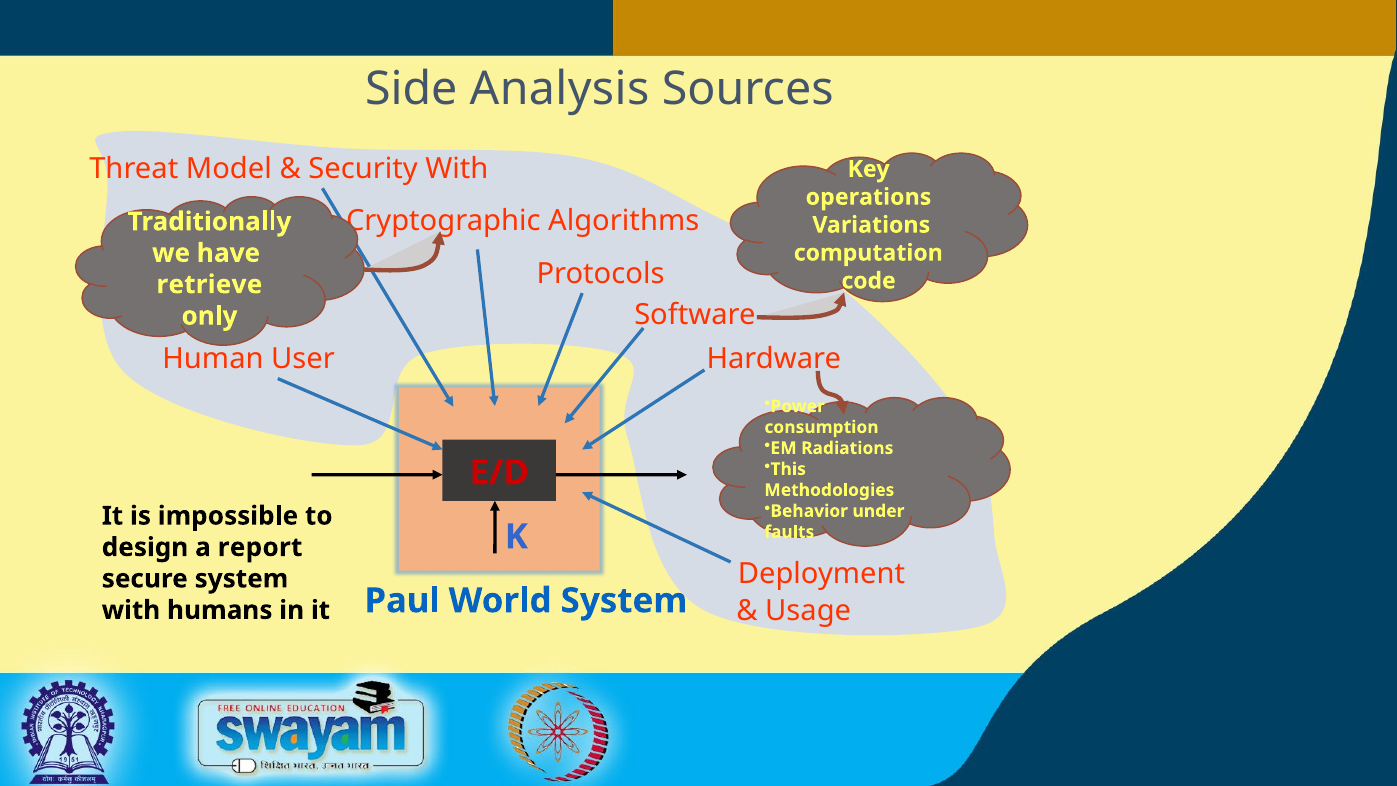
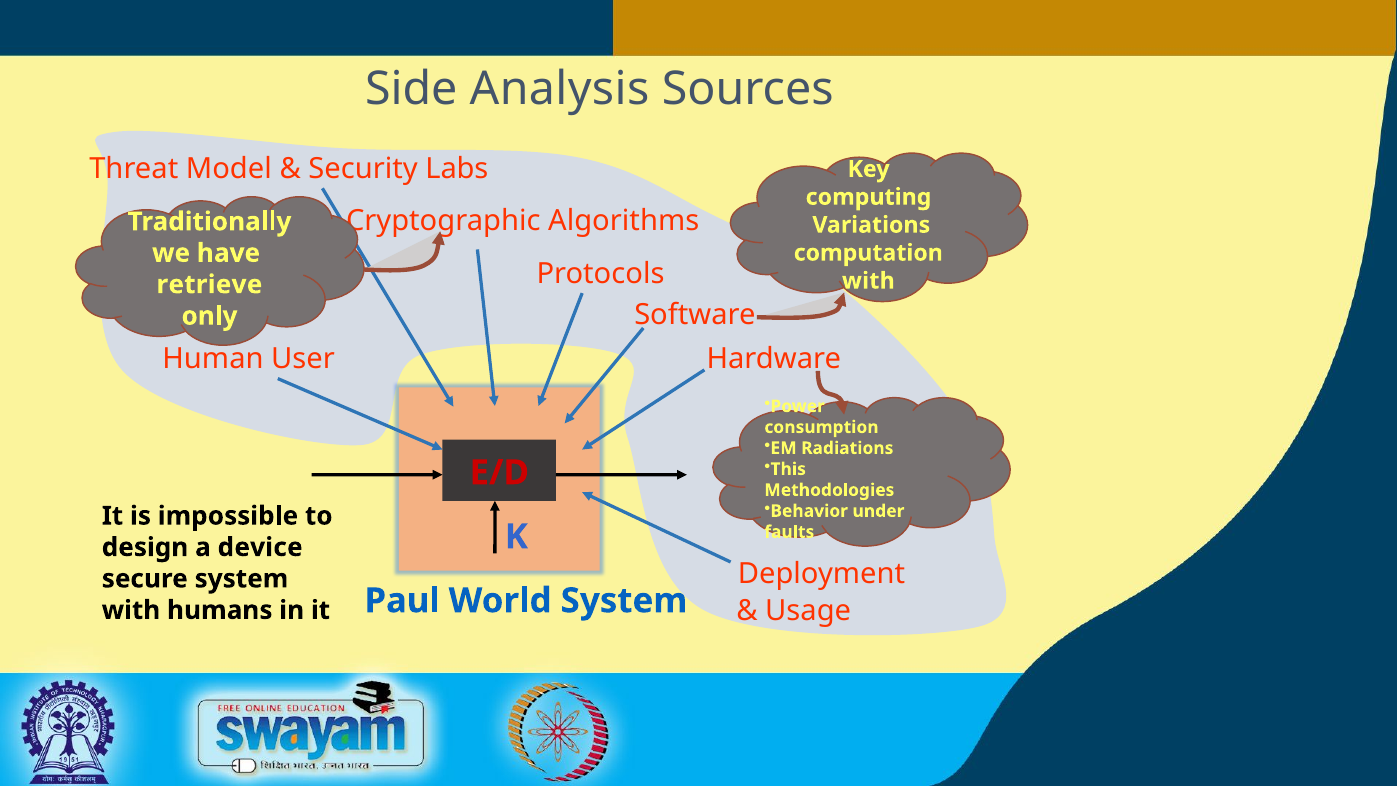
Security With: With -> Labs
operations: operations -> computing
code at (869, 281): code -> with
report: report -> device
